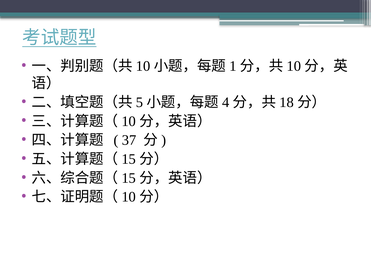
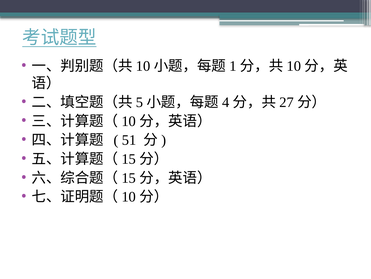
18: 18 -> 27
37: 37 -> 51
